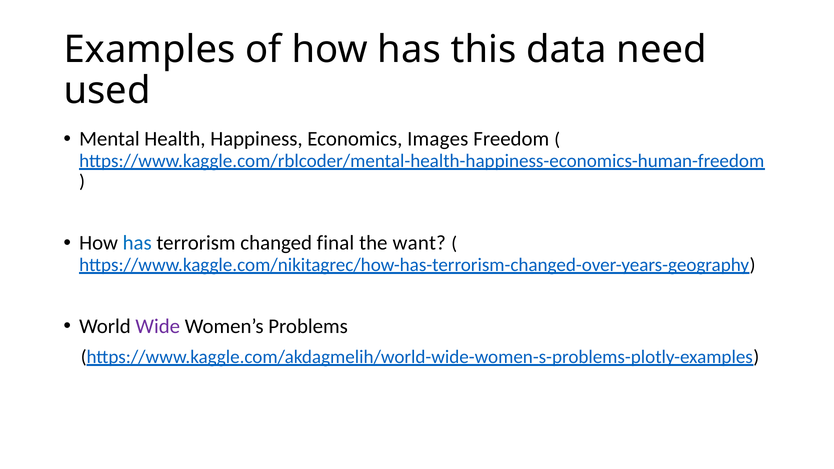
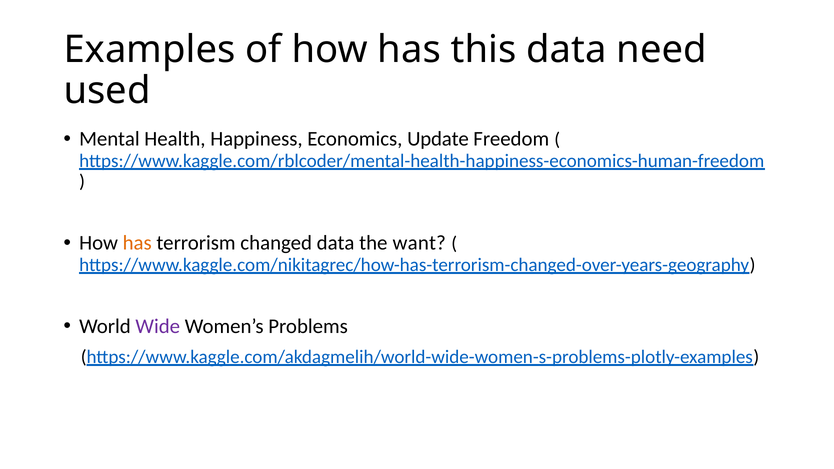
Images: Images -> Update
has at (137, 243) colour: blue -> orange
changed final: final -> data
